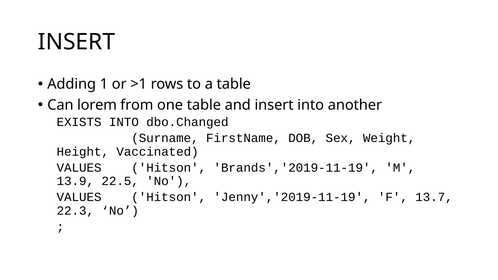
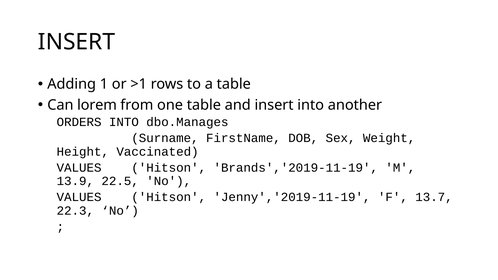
EXISTS: EXISTS -> ORDERS
dbo.Changed: dbo.Changed -> dbo.Manages
